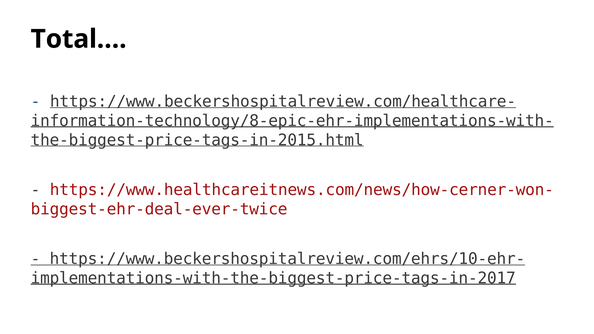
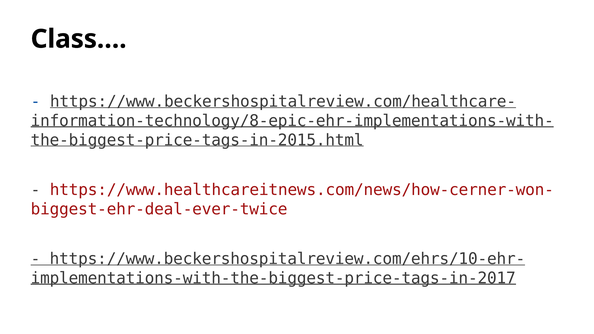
Total…: Total… -> Class…
